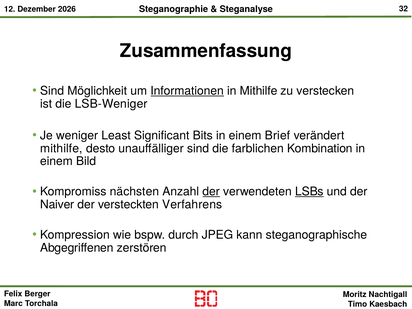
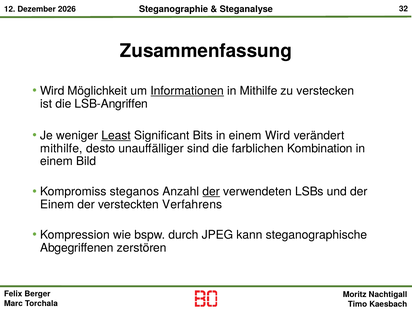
Sind at (52, 91): Sind -> Wird
LSB-Weniger: LSB-Weniger -> LSB-Angriffen
Least underline: none -> present
einem Brief: Brief -> Wird
nächsten: nächsten -> steganos
LSBs underline: present -> none
Naiver at (57, 205): Naiver -> Einem
